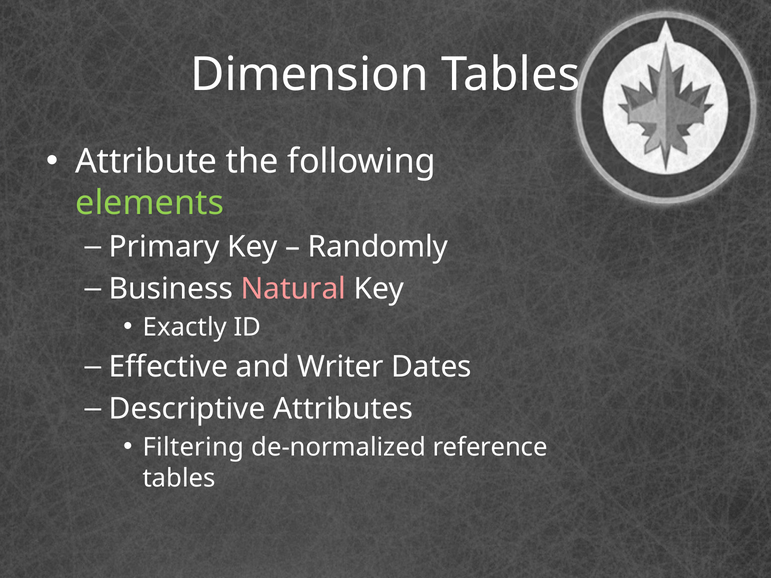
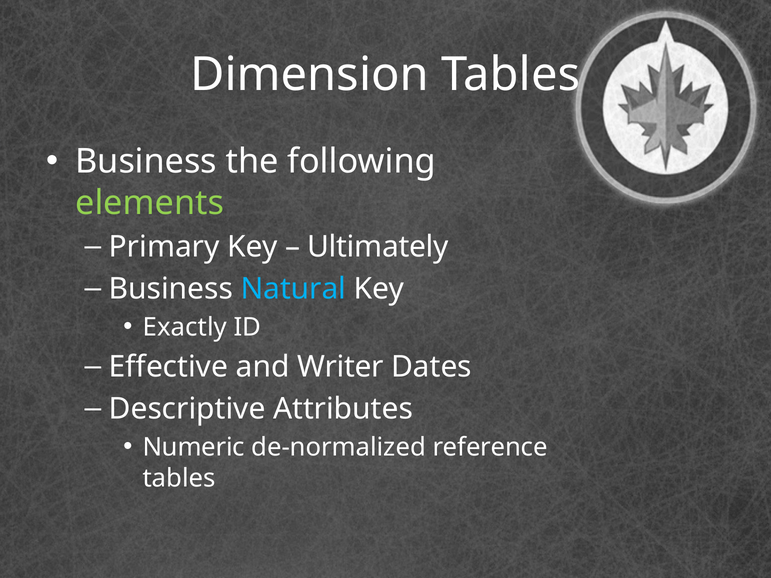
Attribute at (146, 162): Attribute -> Business
Randomly: Randomly -> Ultimately
Natural colour: pink -> light blue
Filtering: Filtering -> Numeric
